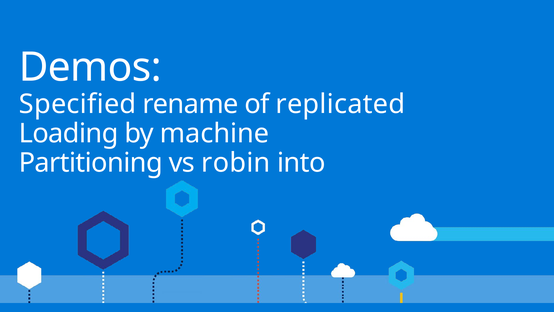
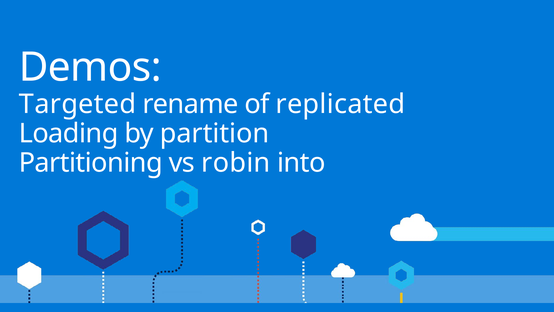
Specified: Specified -> Targeted
machine: machine -> partition
